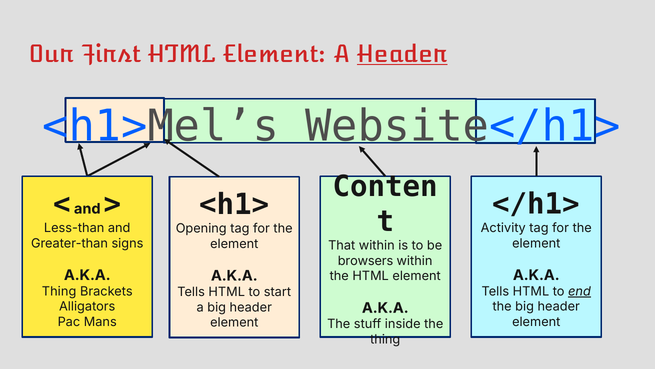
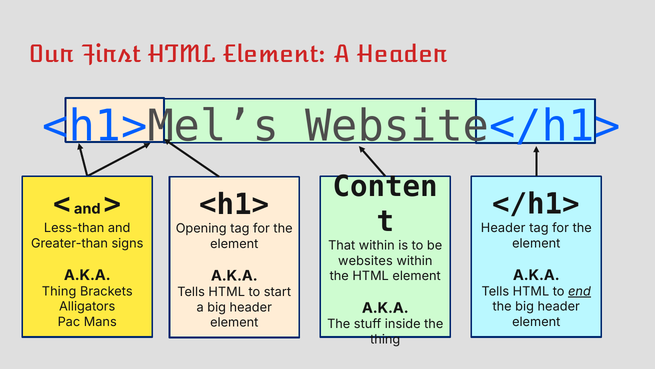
Header at (402, 54) underline: present -> none
Activity at (503, 228): Activity -> Header
browsers: browsers -> websites
